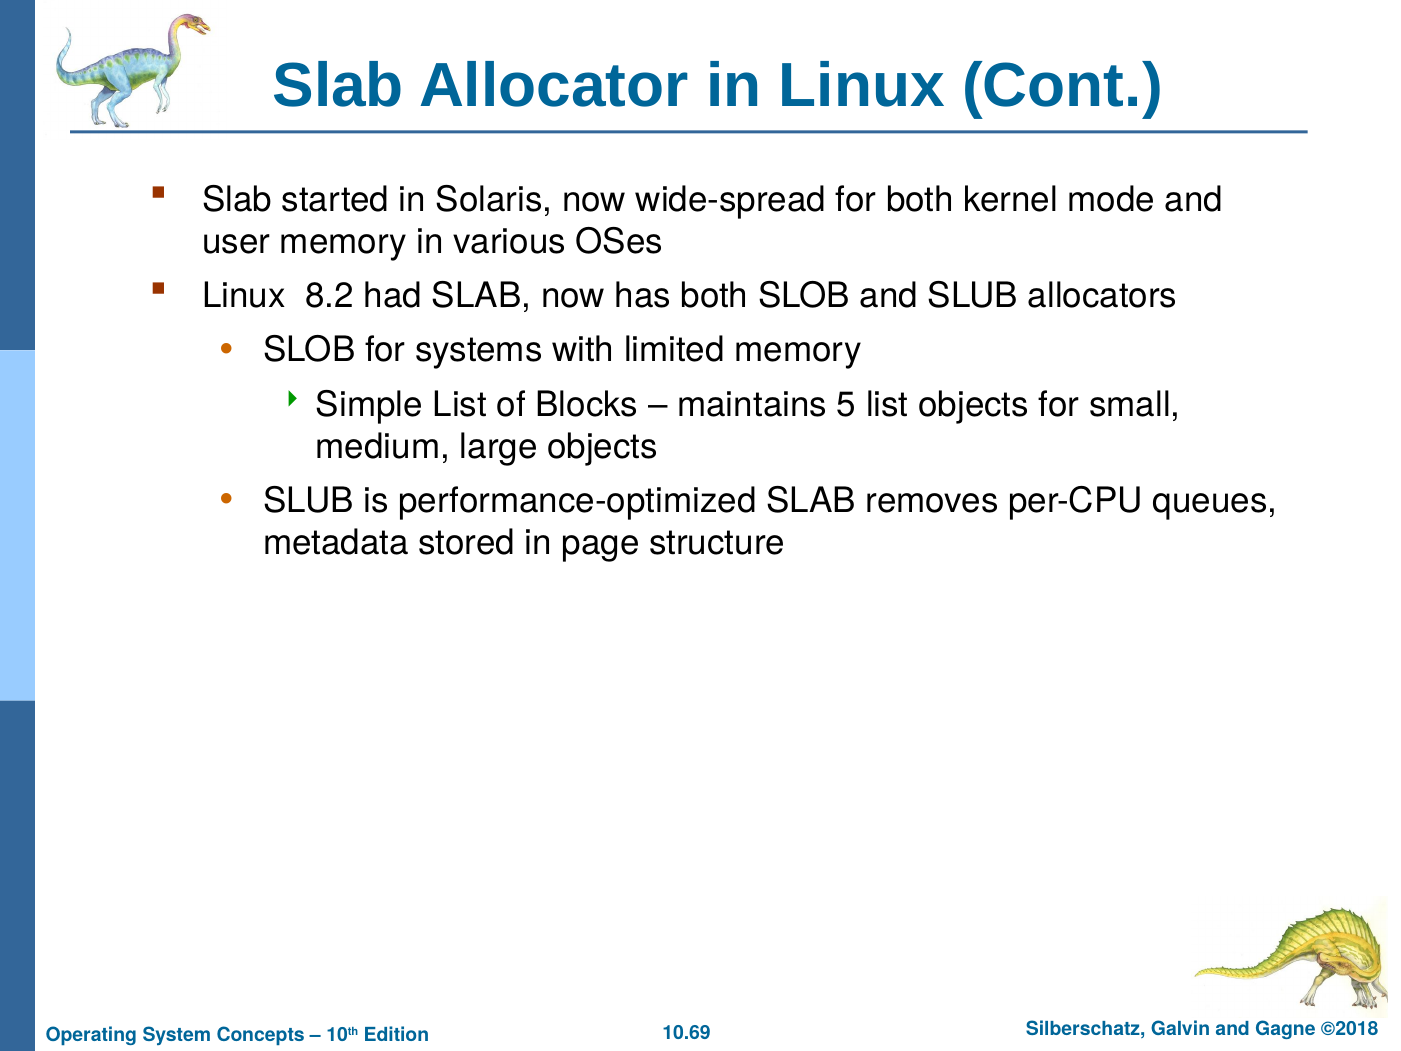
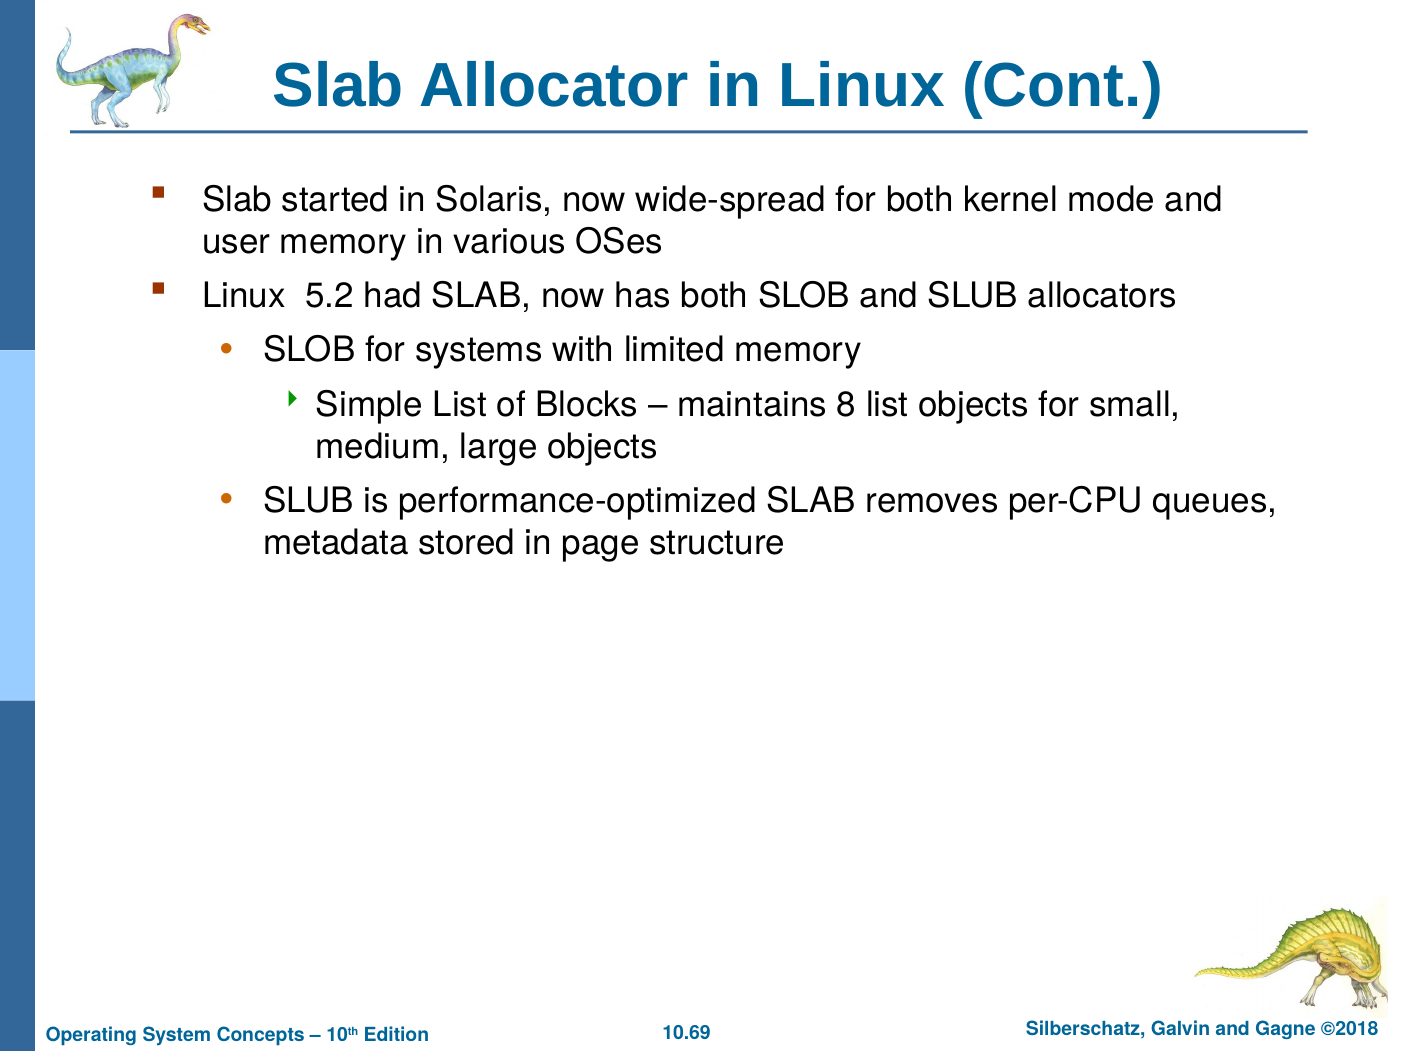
8.2: 8.2 -> 5.2
5: 5 -> 8
